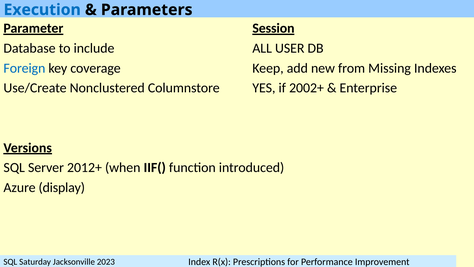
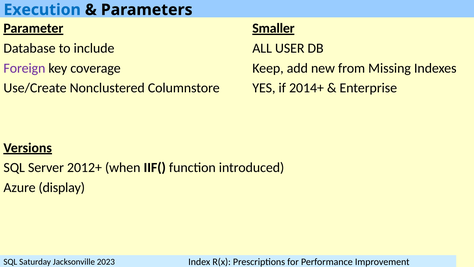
Session: Session -> Smaller
Foreign colour: blue -> purple
2002+: 2002+ -> 2014+
